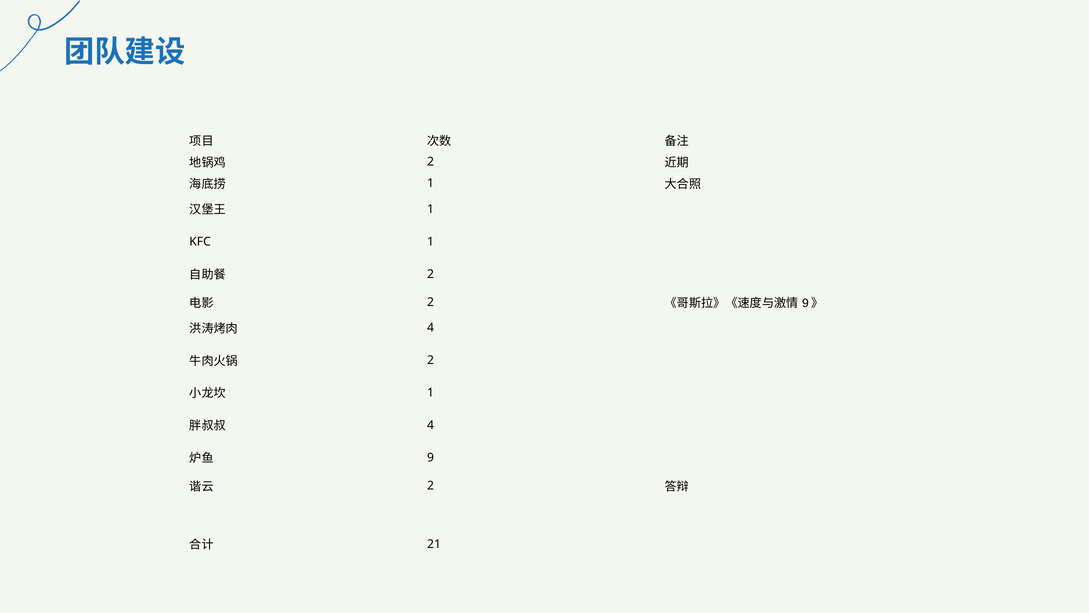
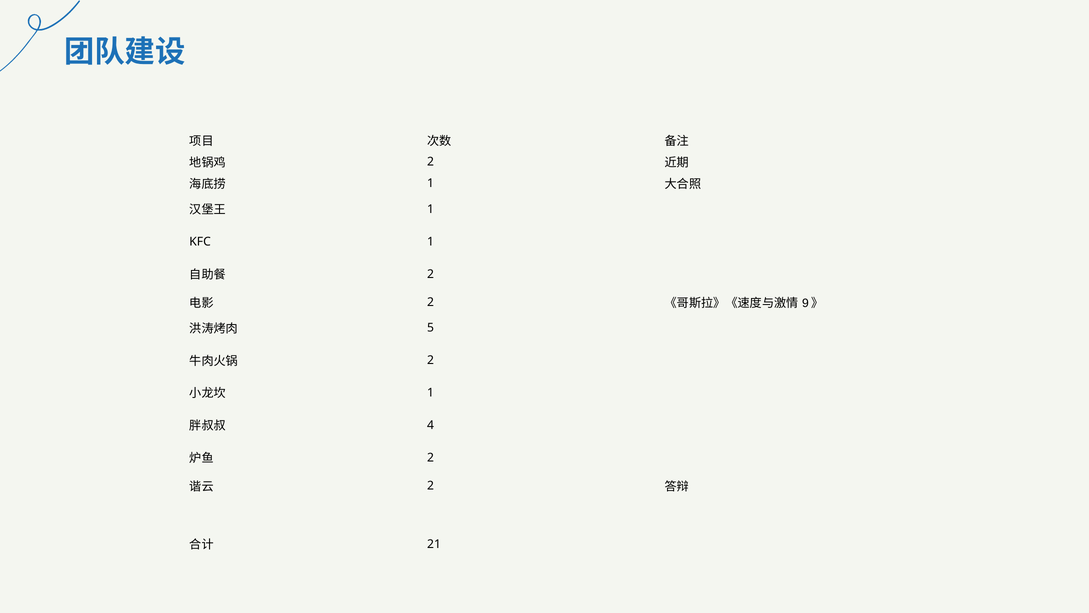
4 at (431, 328): 4 -> 5
9 at (431, 457): 9 -> 2
